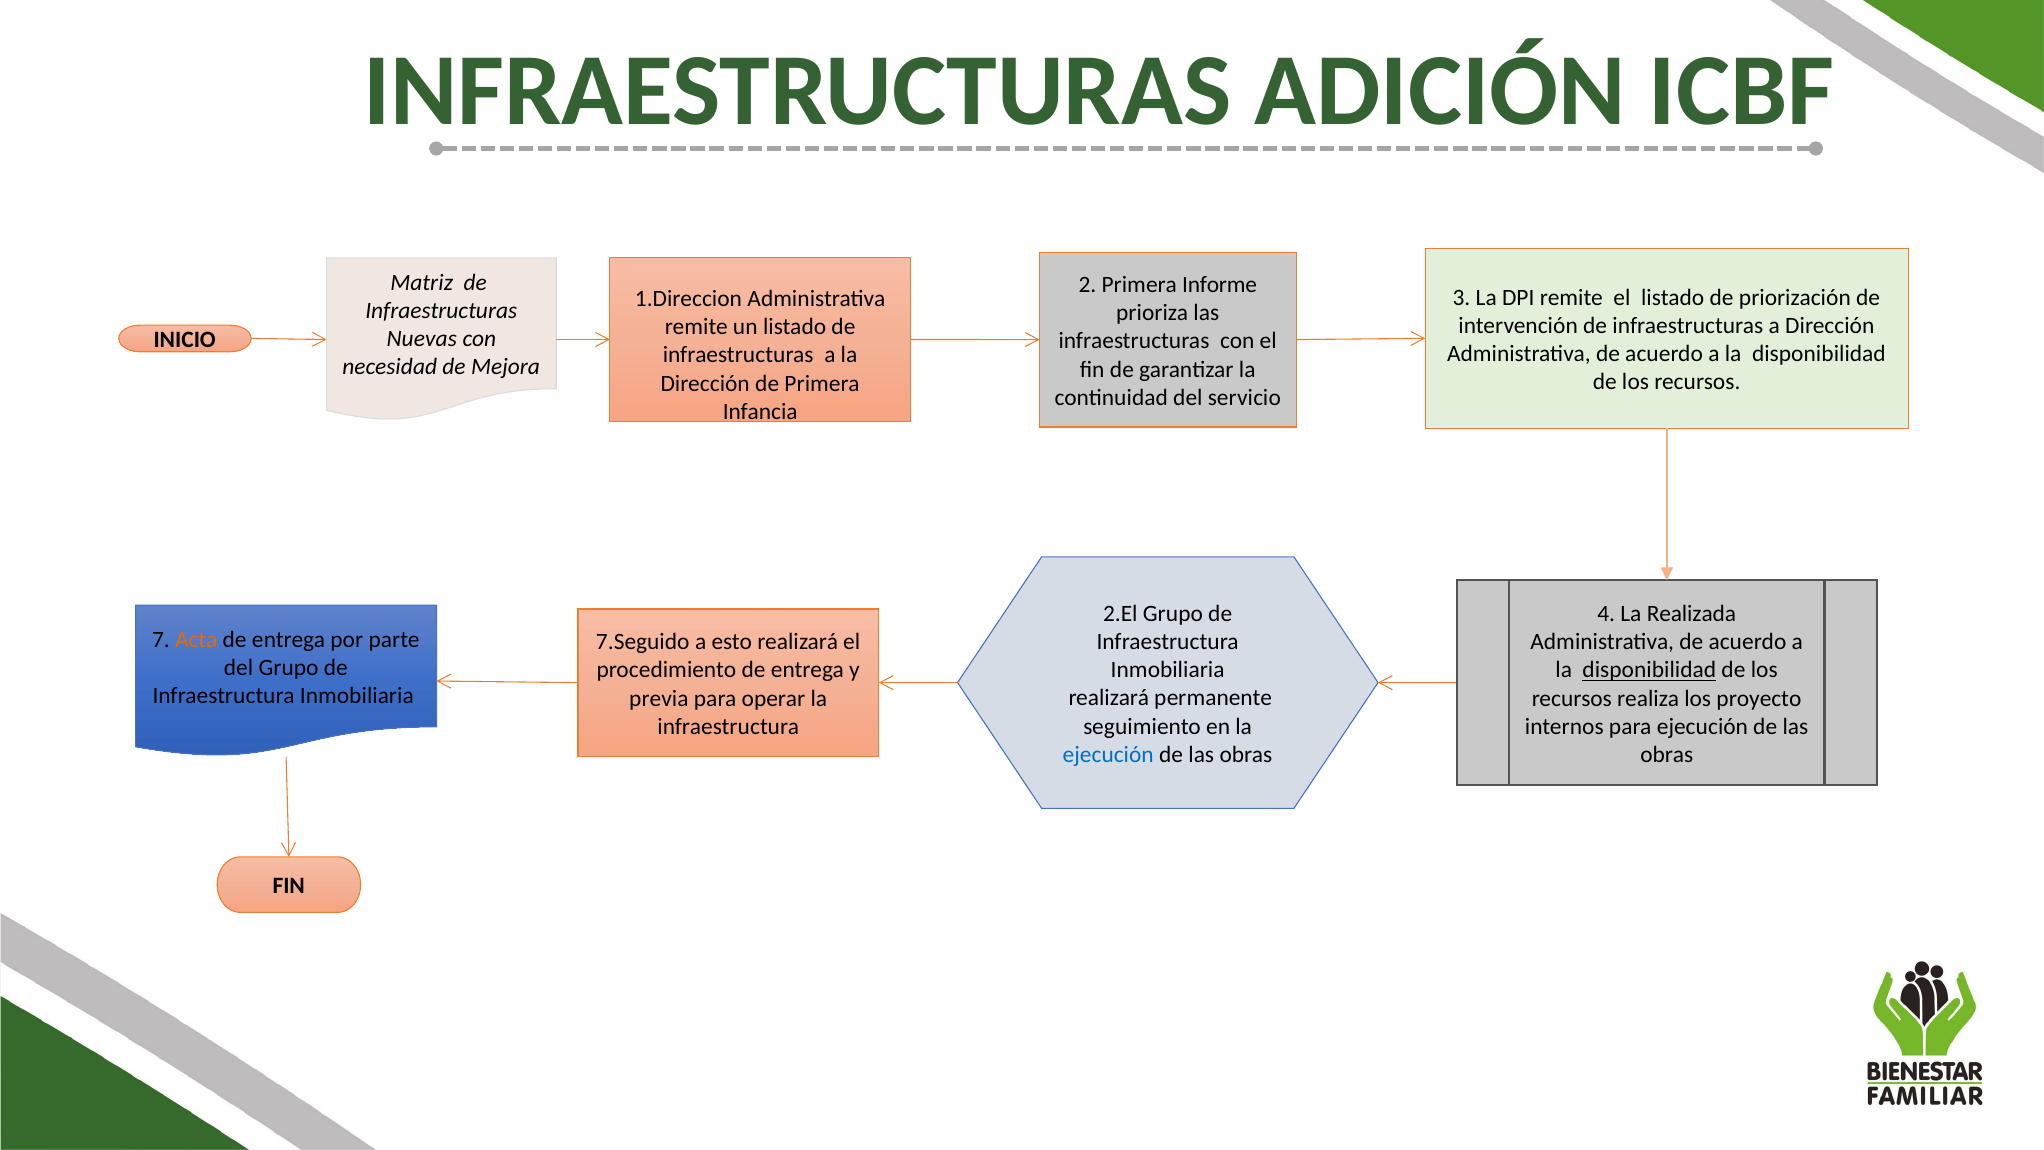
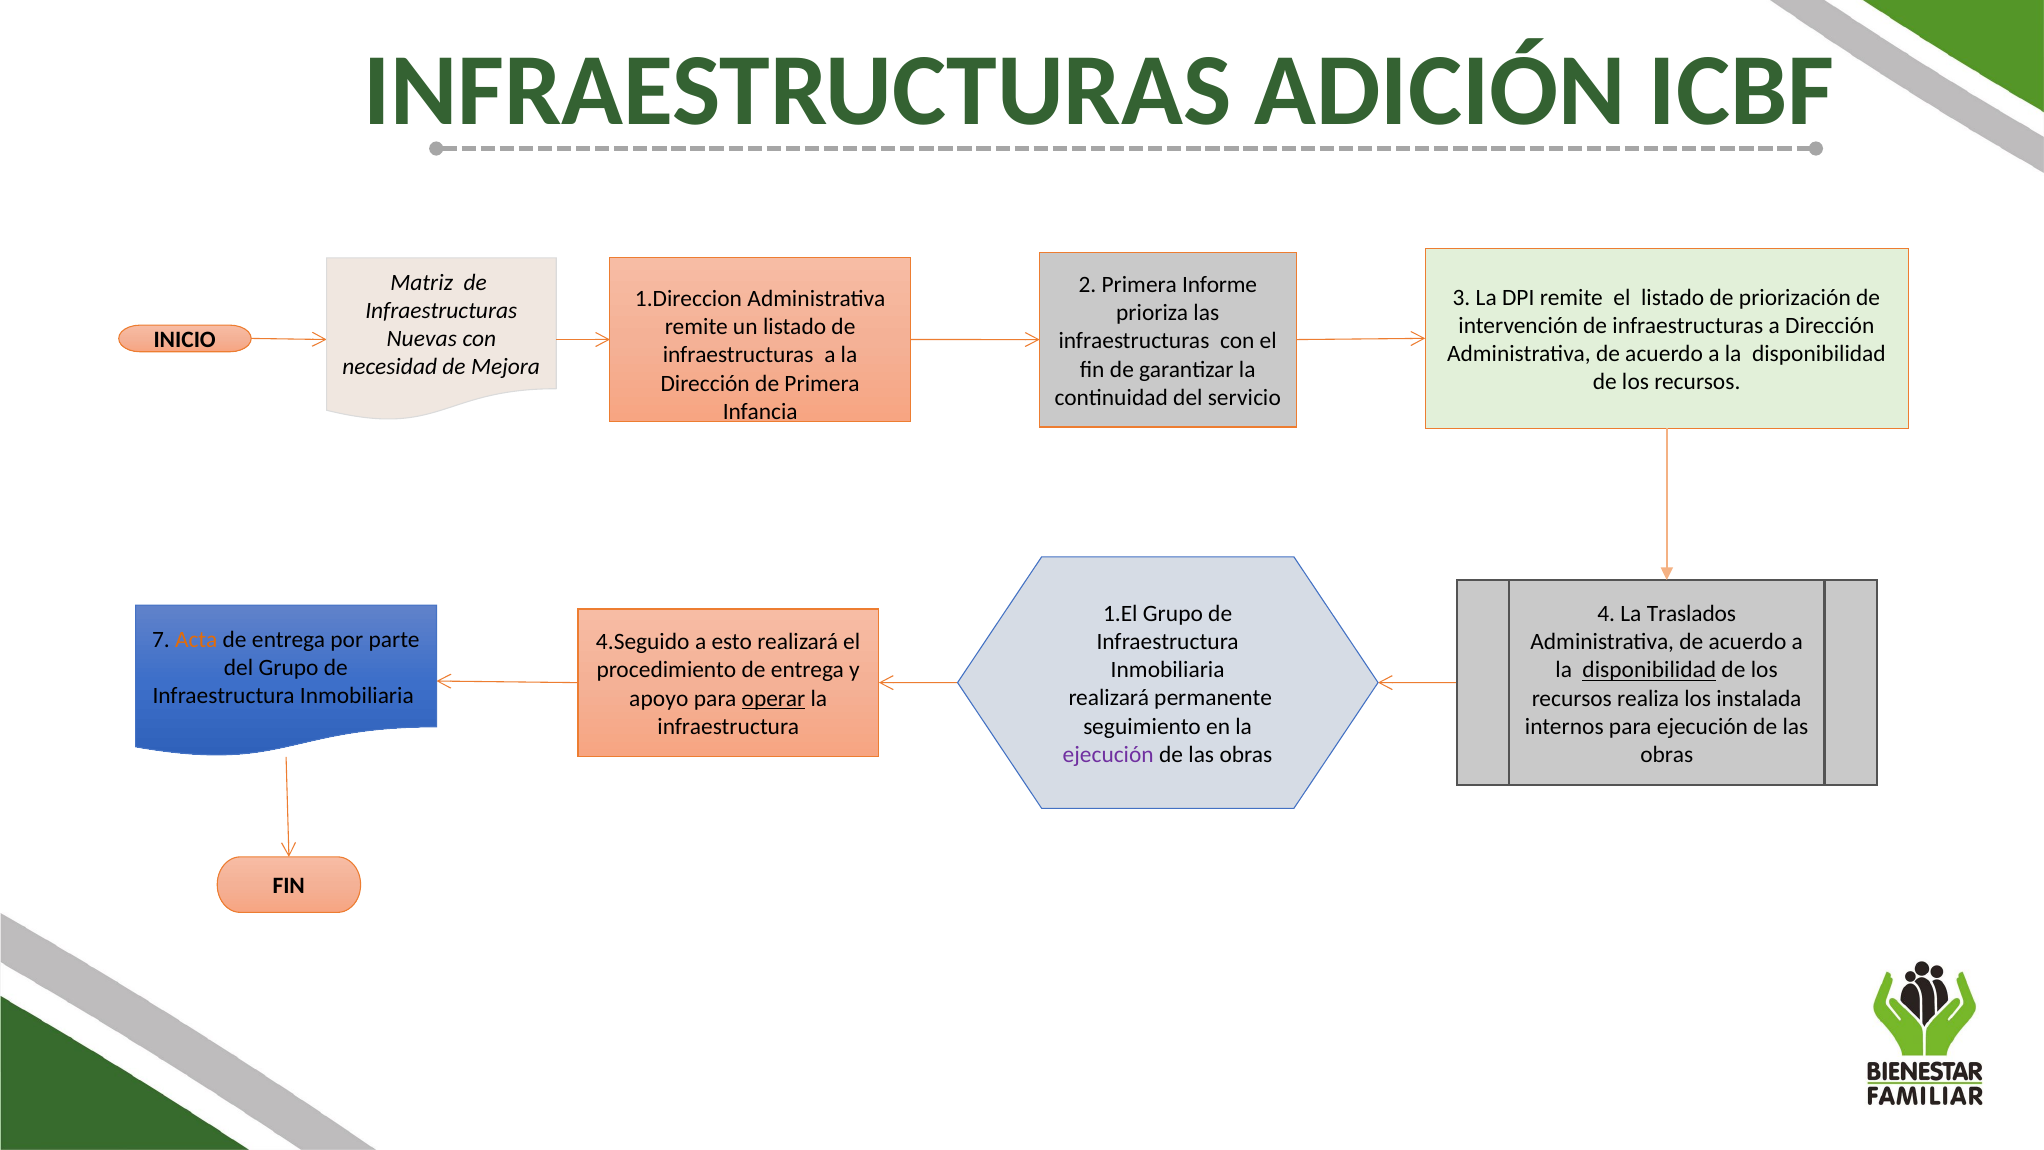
2.El: 2.El -> 1.El
Realizada: Realizada -> Traslados
7.Seguido: 7.Seguido -> 4.Seguido
previa: previa -> apoyo
operar underline: none -> present
proyecto: proyecto -> instalada
ejecución at (1108, 754) colour: blue -> purple
